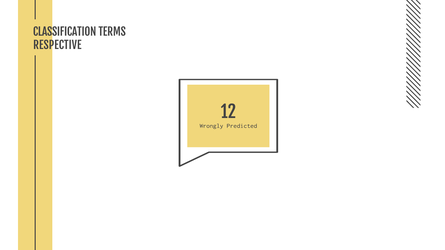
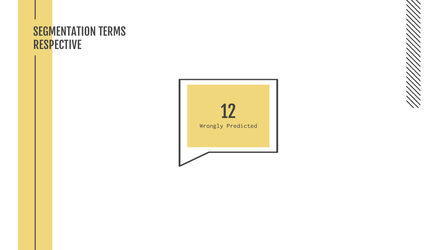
CLASSIFICATION: CLASSIFICATION -> SEGMENTATION
